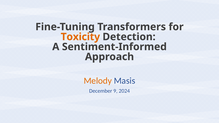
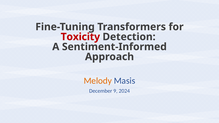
Toxicity colour: orange -> red
